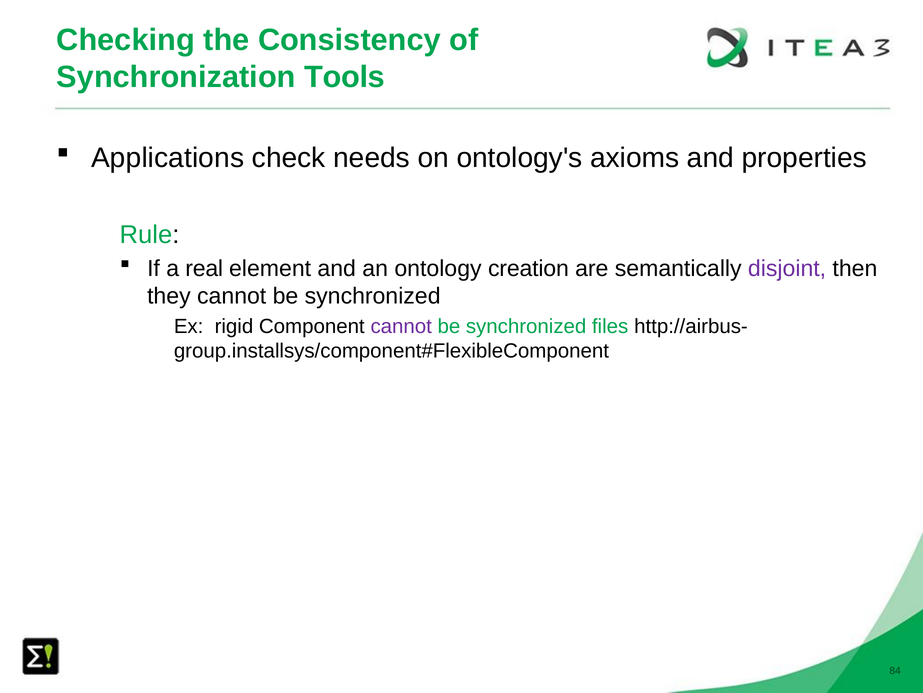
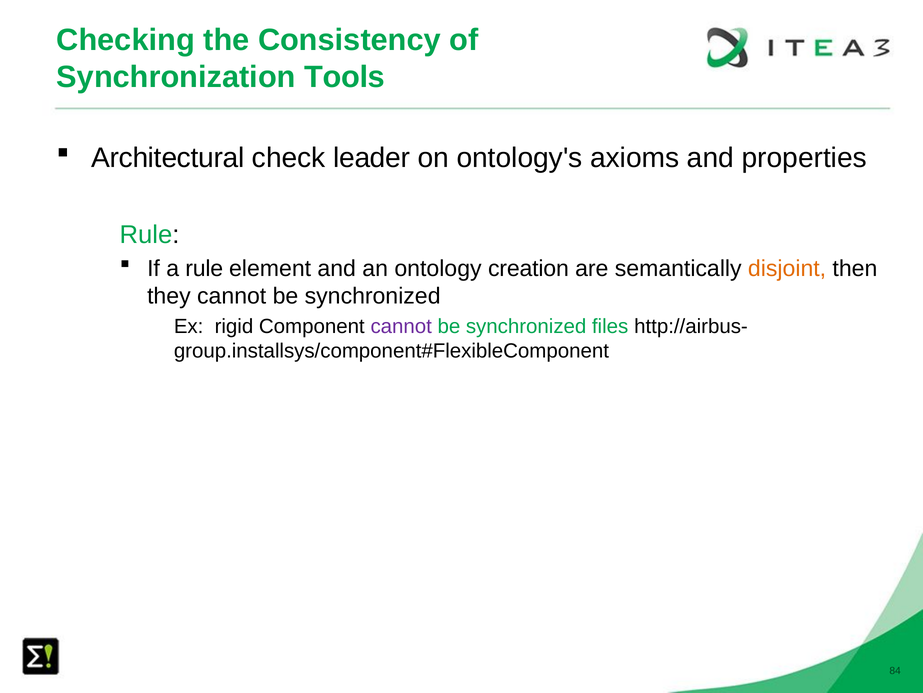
Applications: Applications -> Architectural
needs: needs -> leader
a real: real -> rule
disjoint colour: purple -> orange
